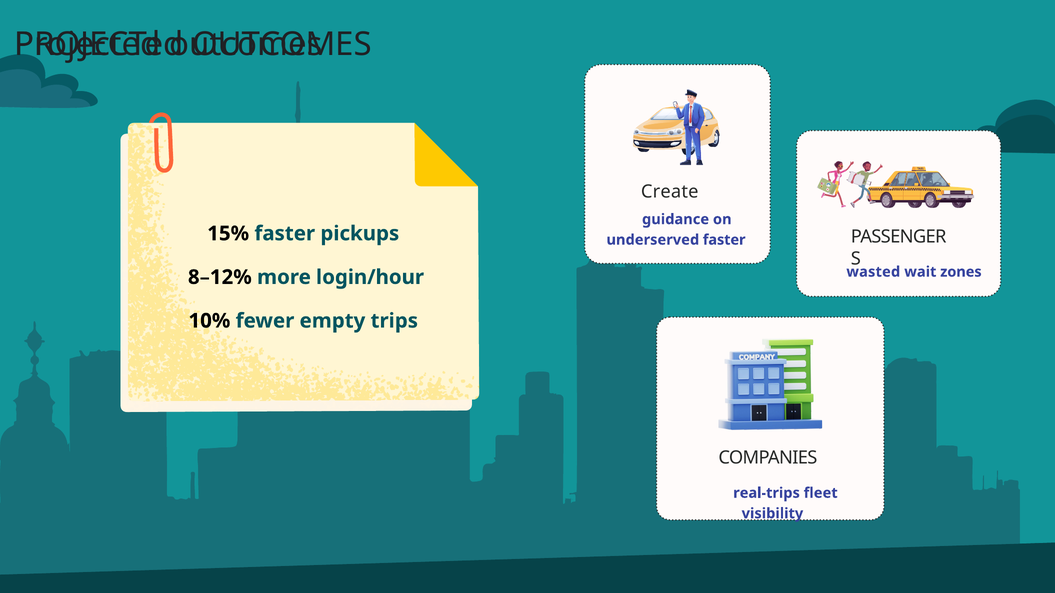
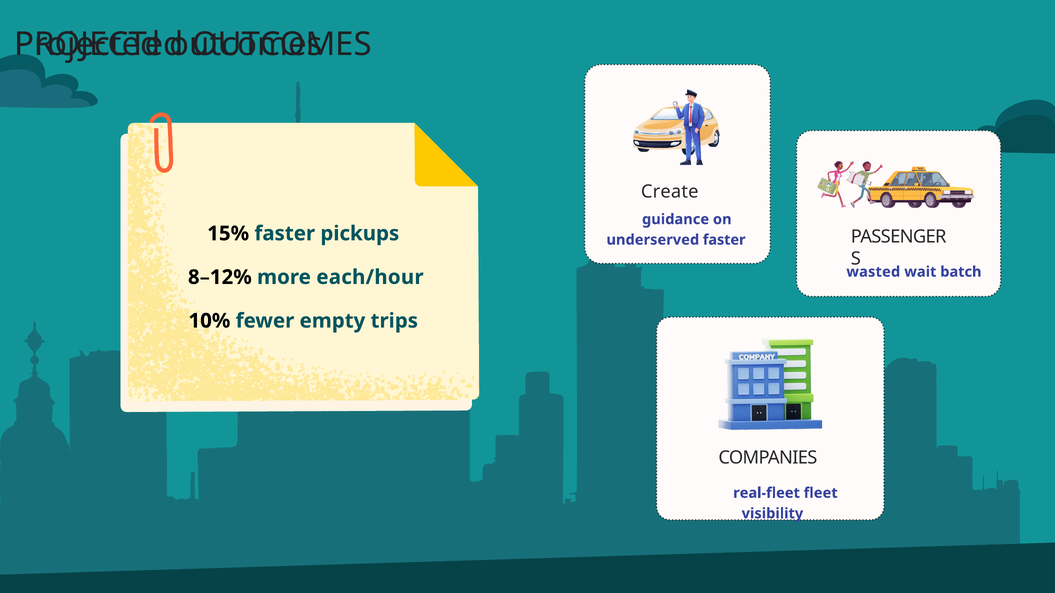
zones: zones -> batch
login/hour: login/hour -> each/hour
real-trips: real-trips -> real-fleet
